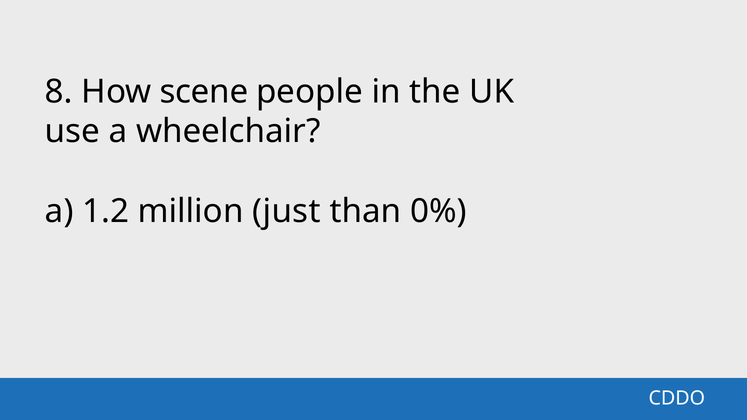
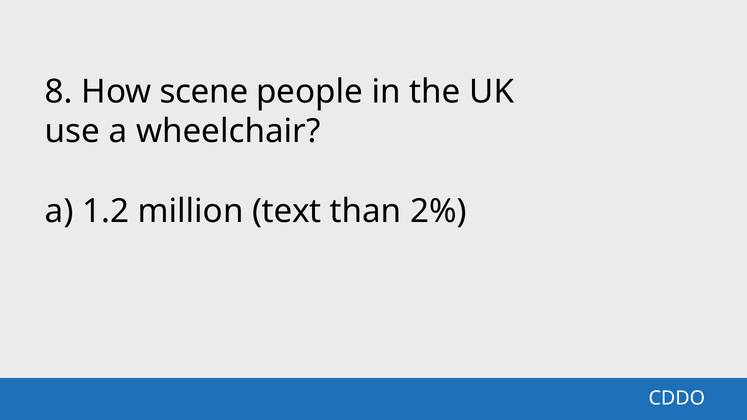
just: just -> text
0%: 0% -> 2%
